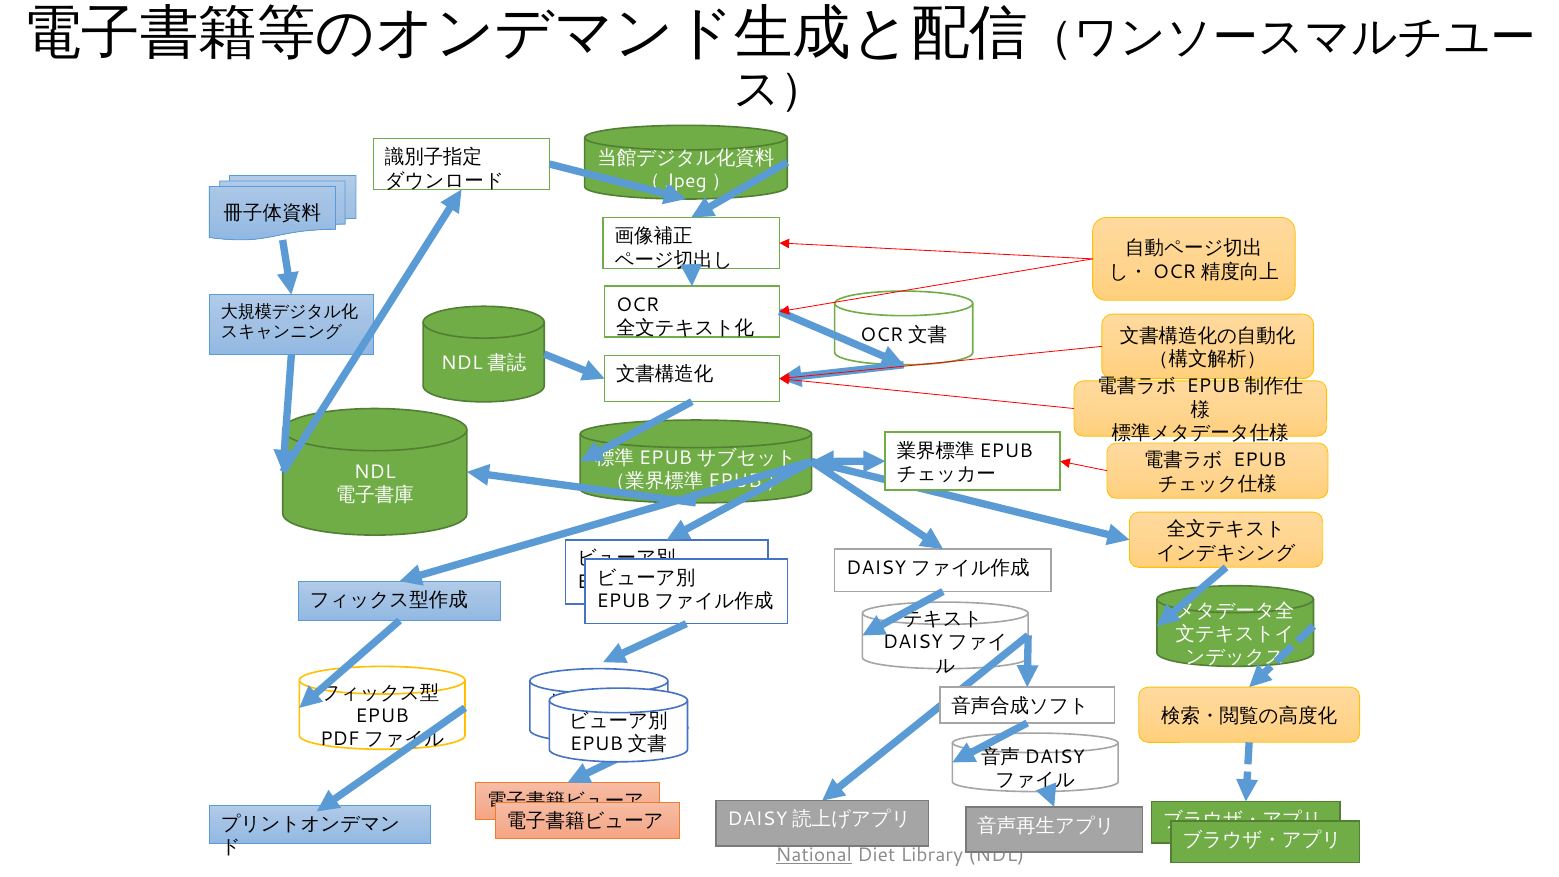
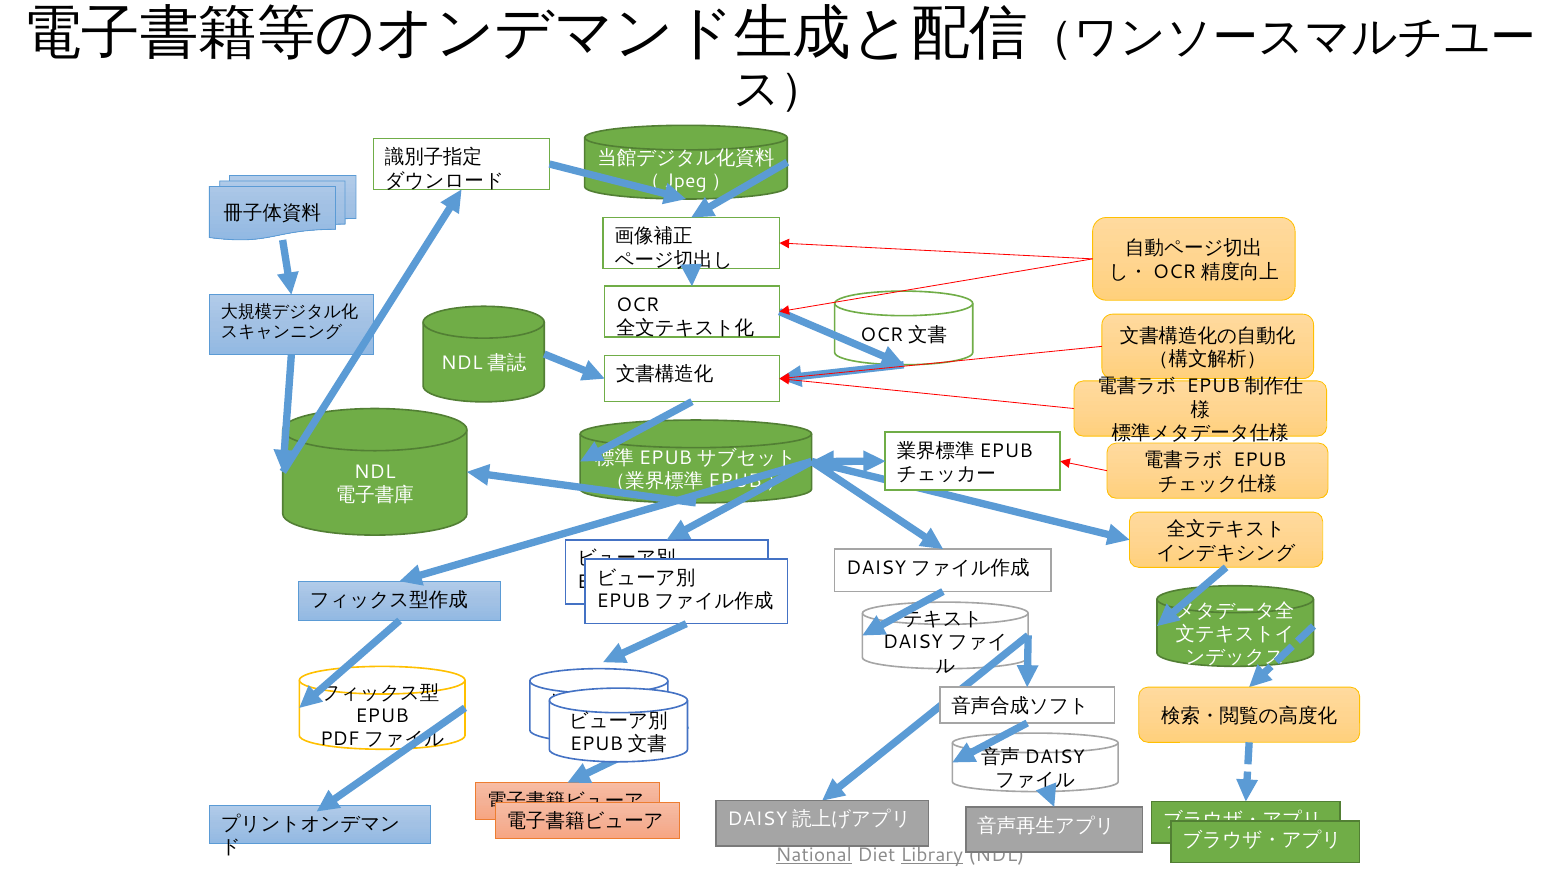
Library underline: none -> present
